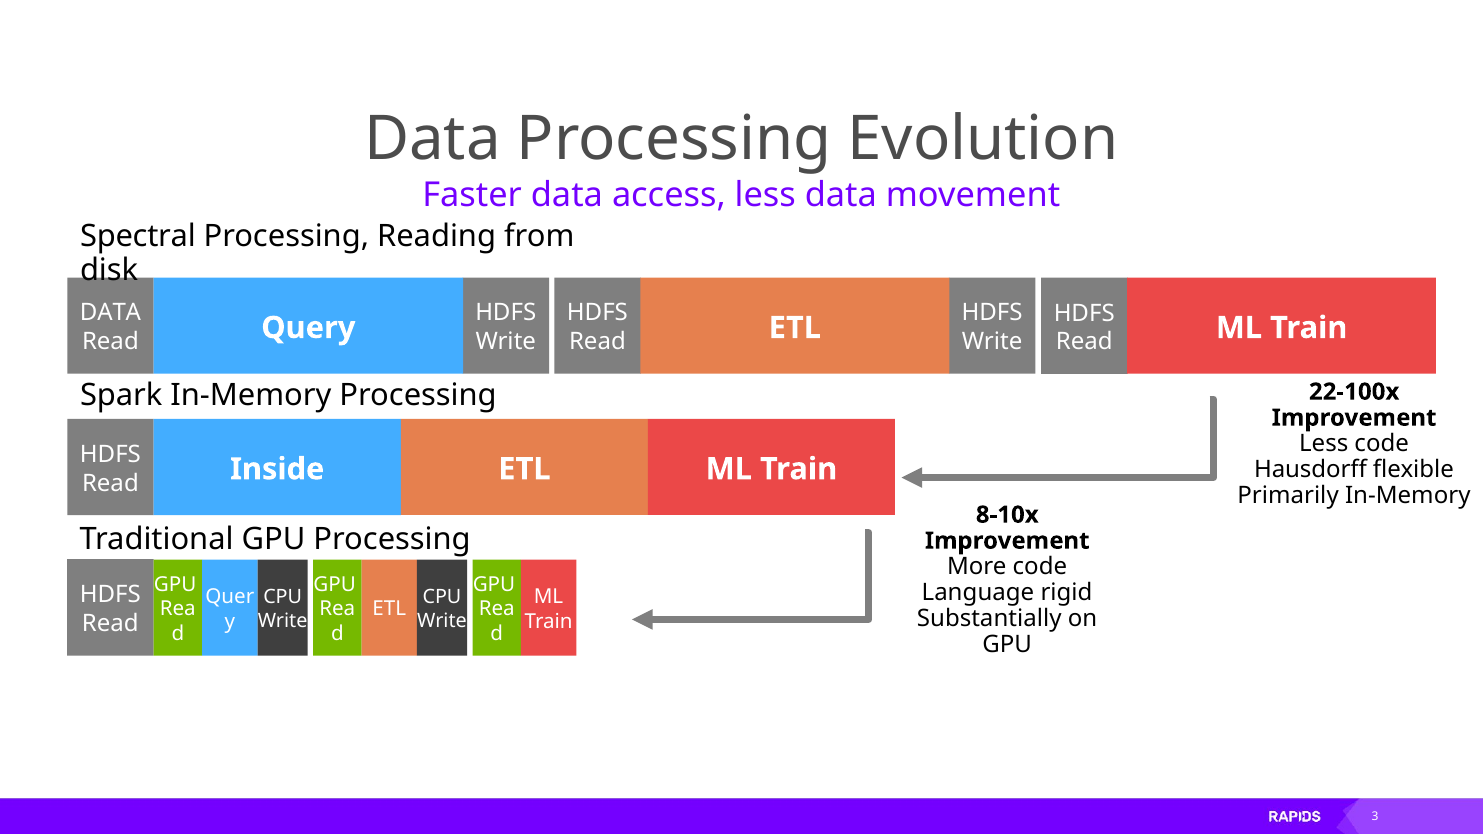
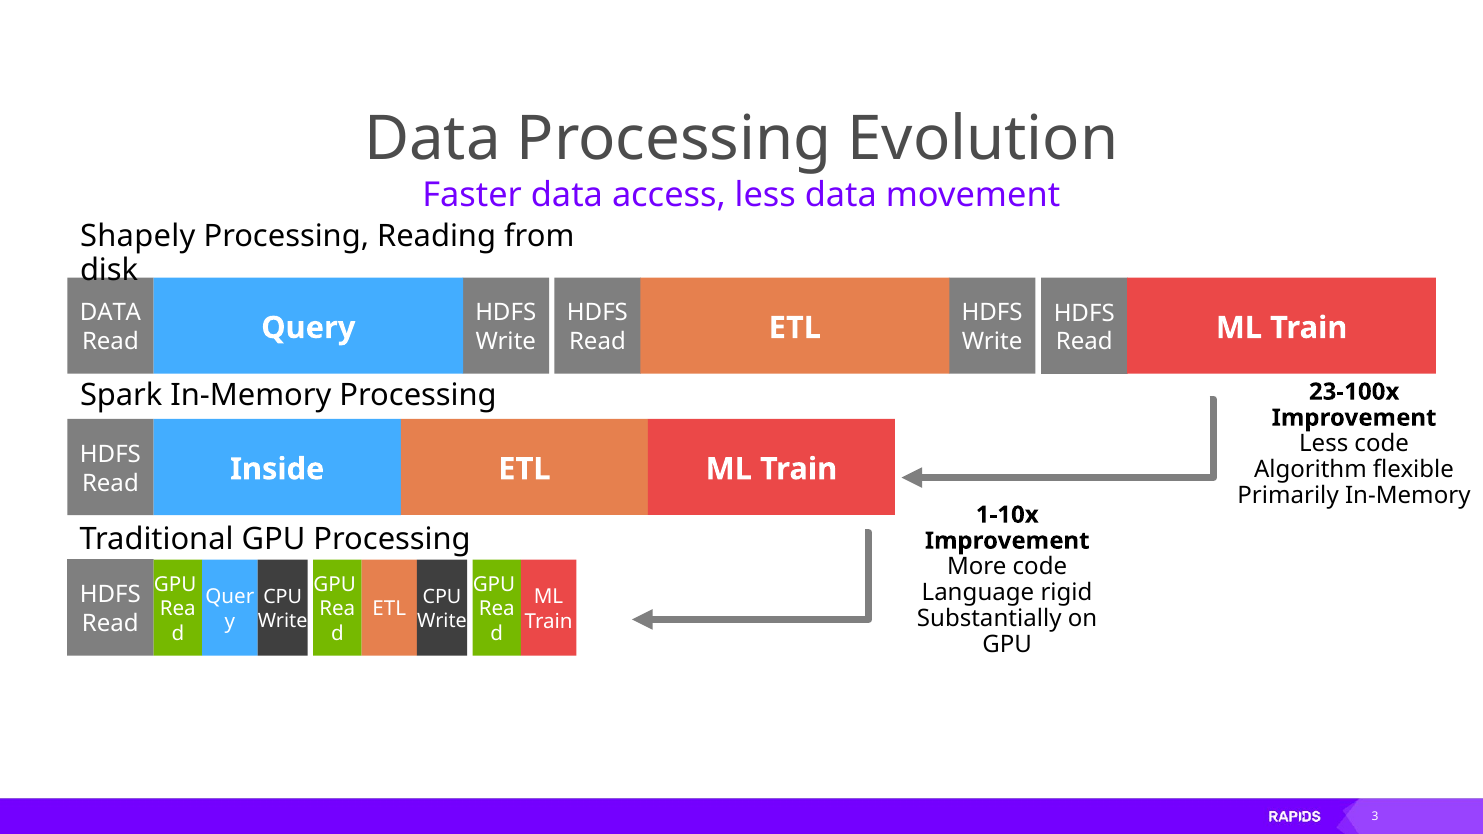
Spectral: Spectral -> Shapely
22-100x: 22-100x -> 23-100x
Hausdorff: Hausdorff -> Algorithm
8-10x: 8-10x -> 1-10x
